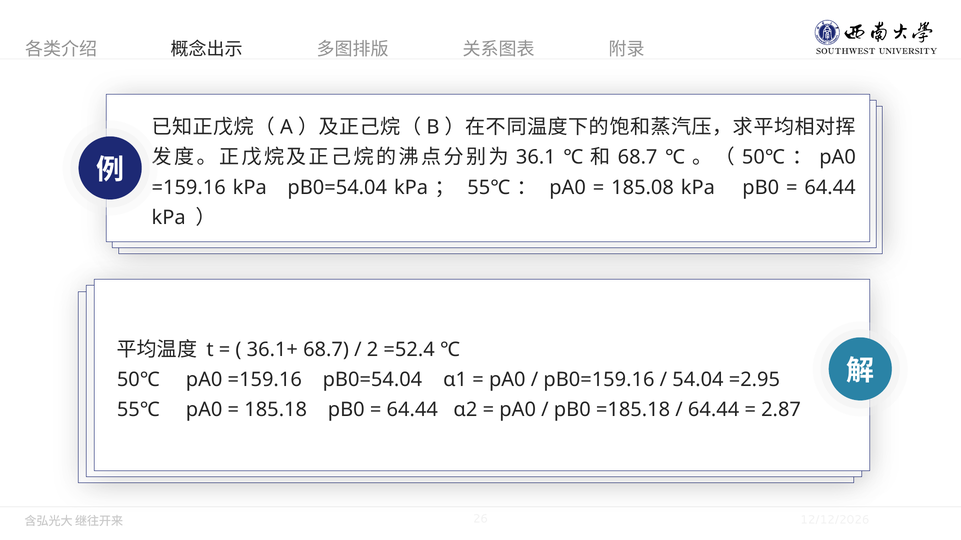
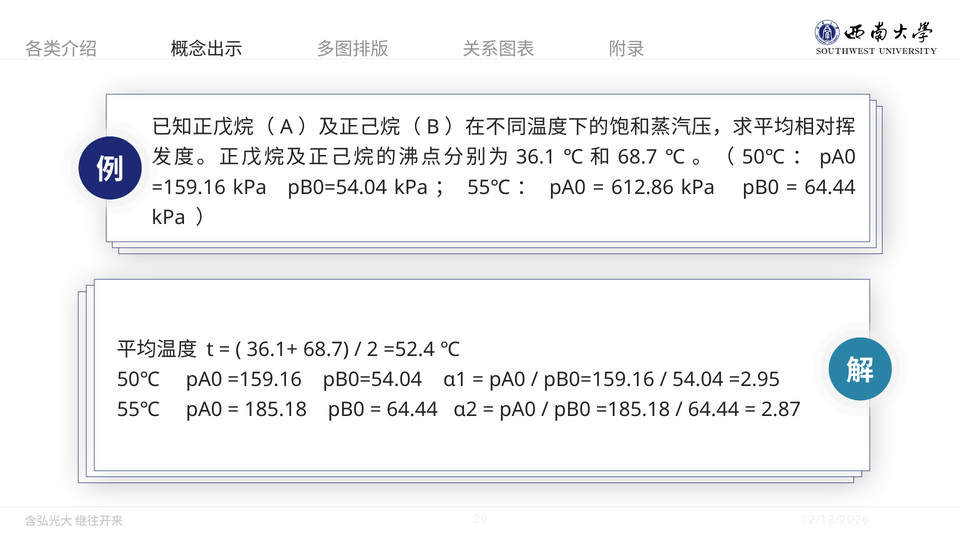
185.08: 185.08 -> 612.86
